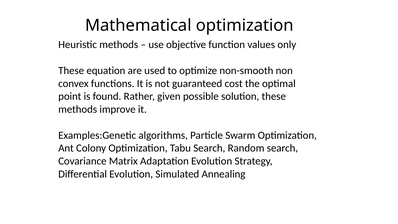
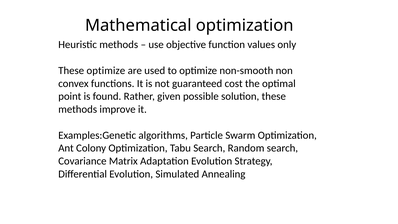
These equation: equation -> optimize
